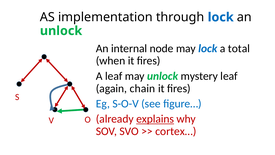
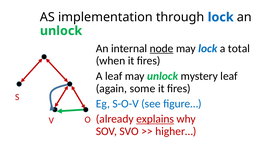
node underline: none -> present
chain: chain -> some
cortex…: cortex… -> higher…
